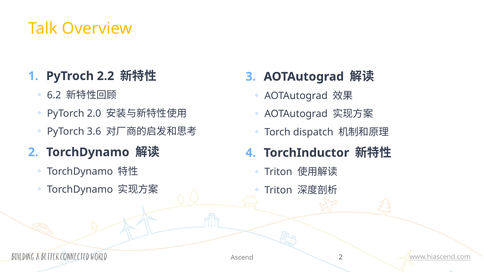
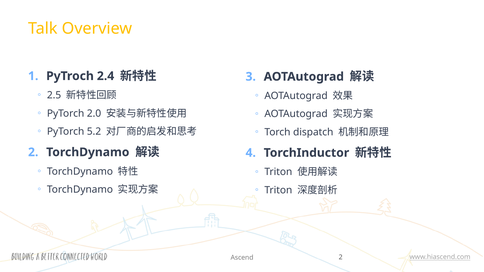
2.2: 2.2 -> 2.4
6.2: 6.2 -> 2.5
3.6: 3.6 -> 5.2
